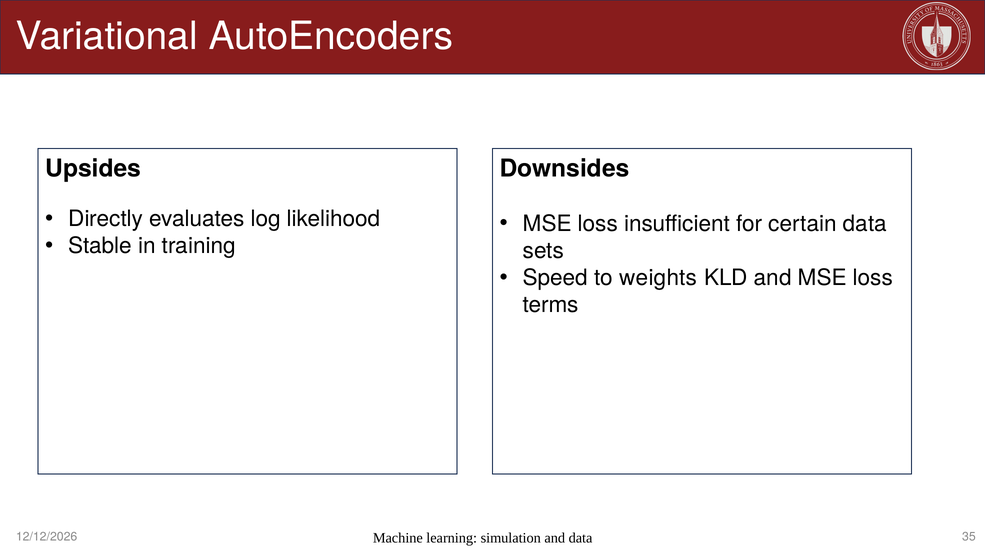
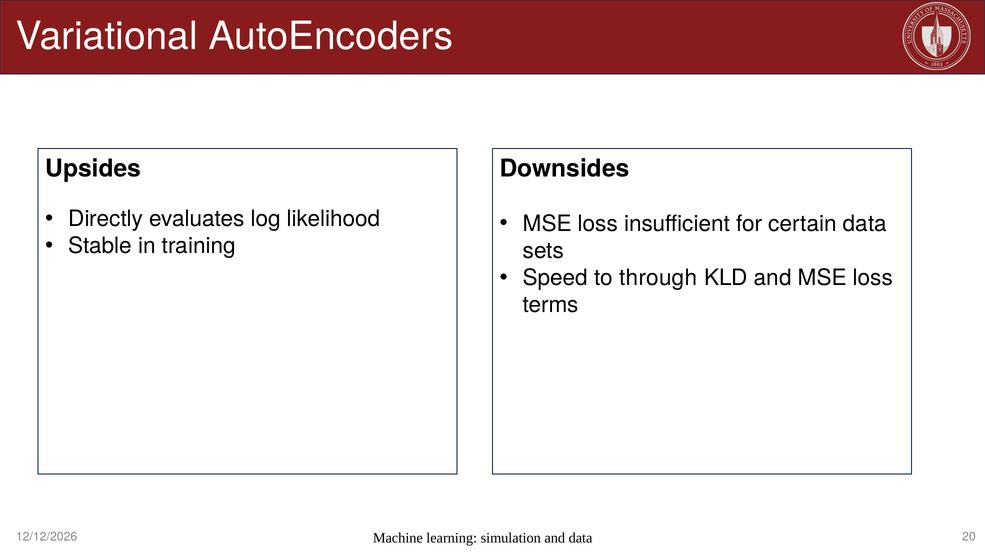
weights: weights -> through
35: 35 -> 20
